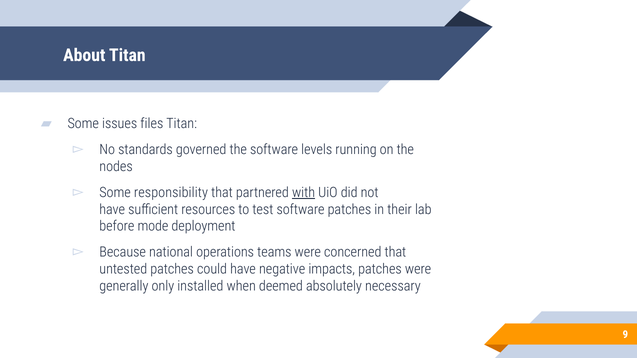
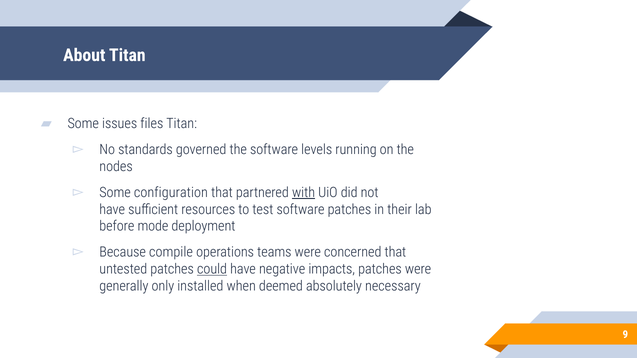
responsibility: responsibility -> configuration
national: national -> compile
could underline: none -> present
